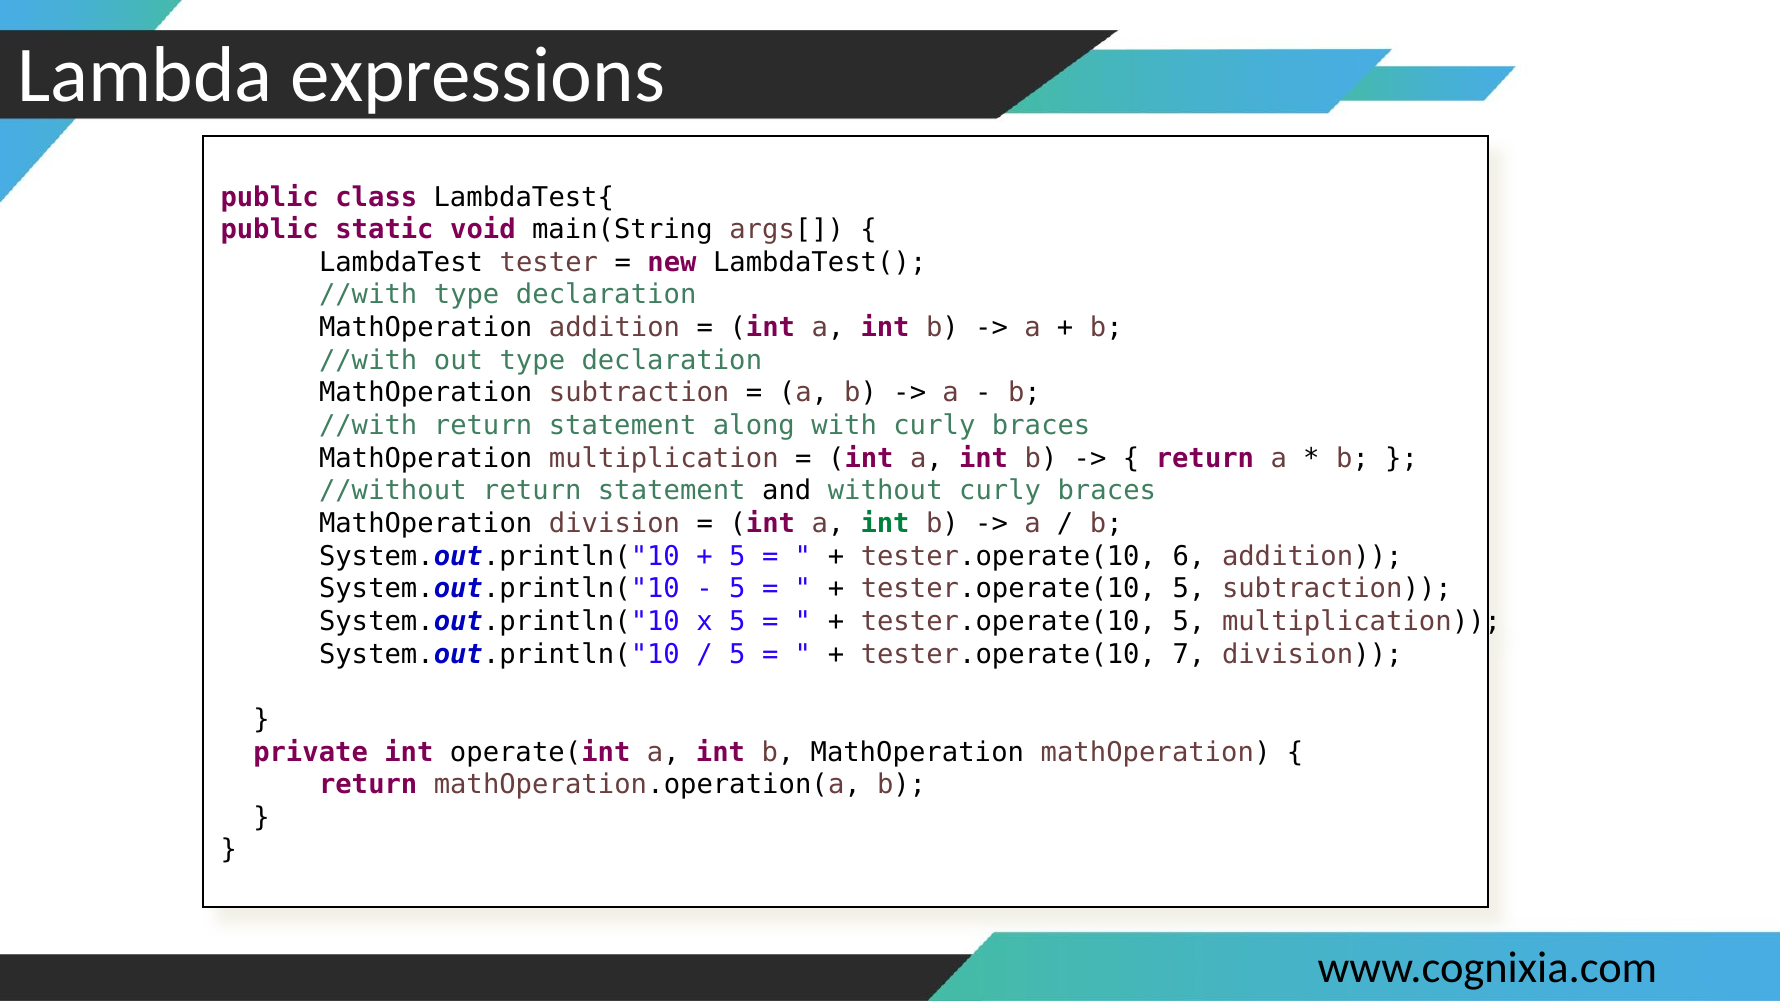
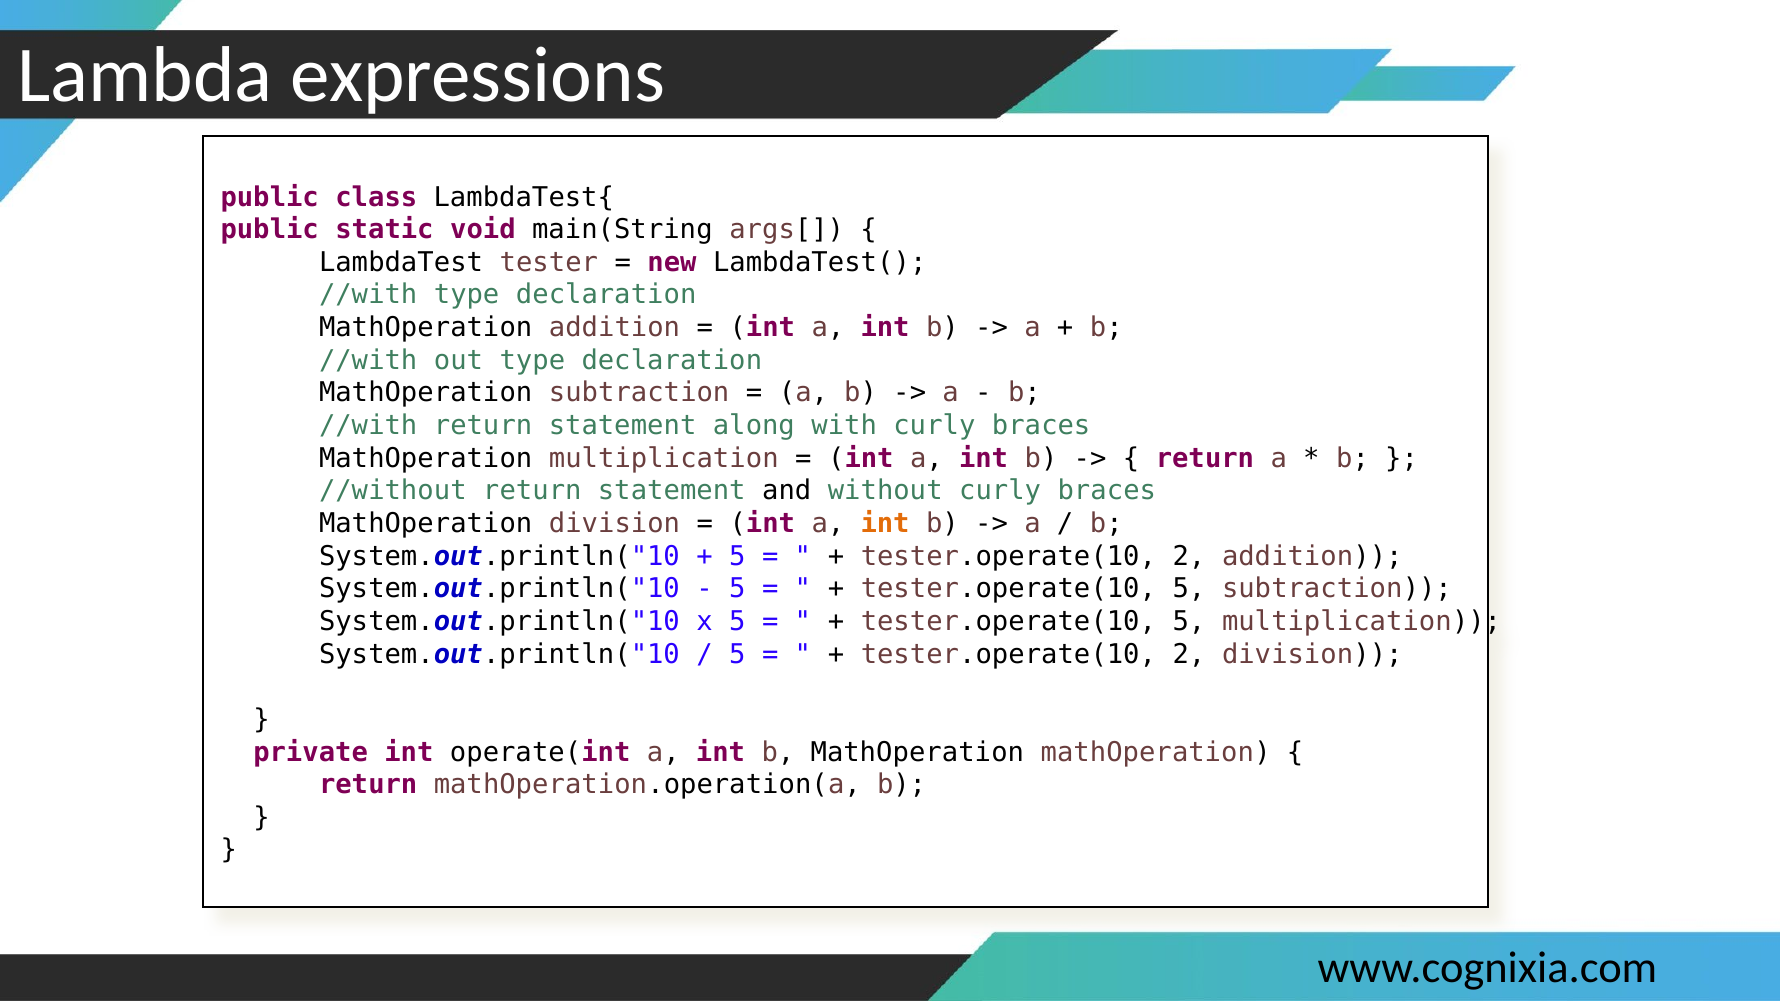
int at (885, 524) colour: green -> orange
6 at (1189, 556): 6 -> 2
7 at (1189, 654): 7 -> 2
